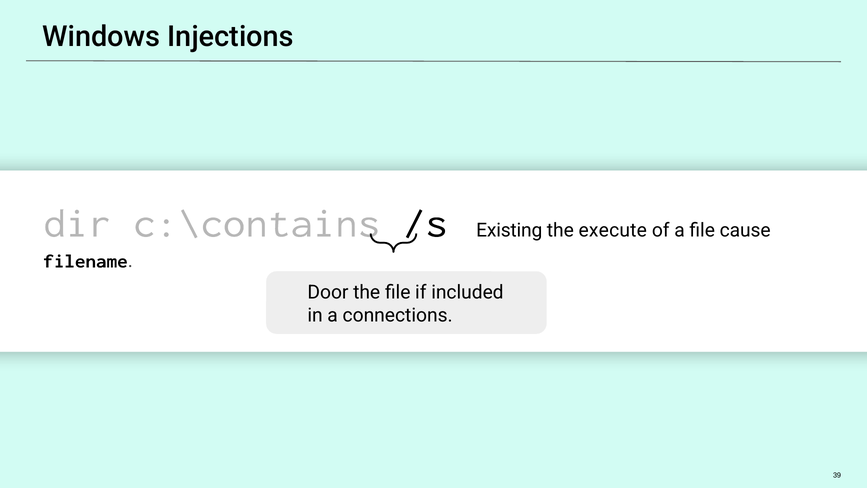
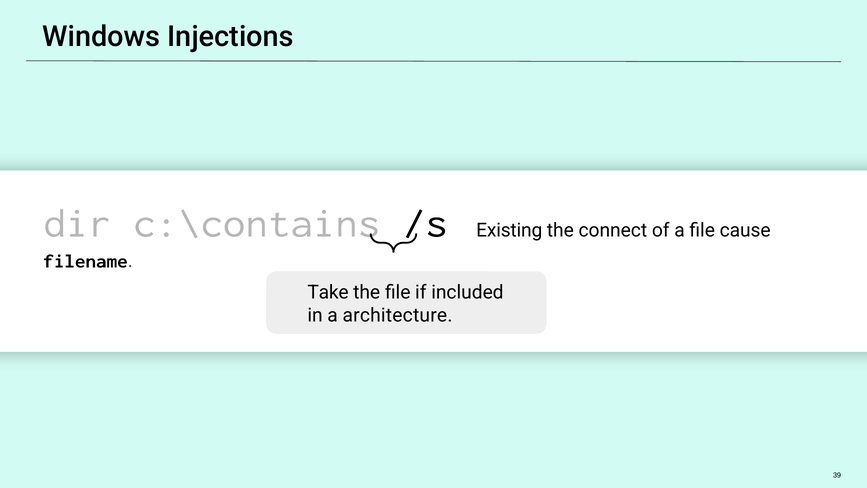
execute: execute -> connect
Door: Door -> Take
connections: connections -> architecture
